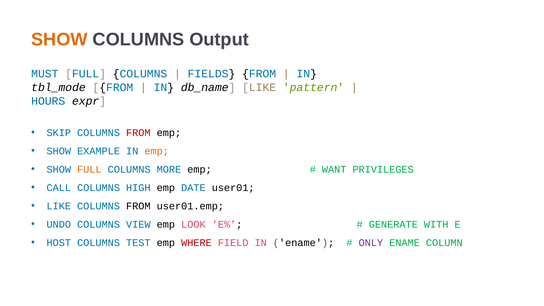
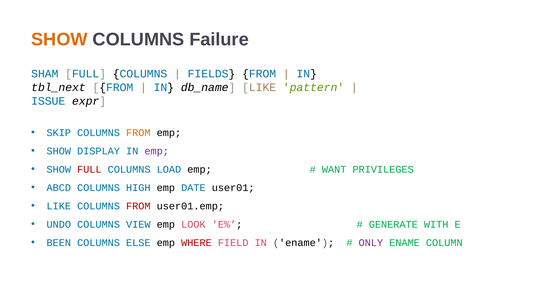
Output: Output -> Failure
MUST: MUST -> SHAM
tbl_mode: tbl_mode -> tbl_next
HOURS: HOURS -> ISSUE
FROM at (138, 133) colour: red -> orange
EXAMPLE: EXAMPLE -> DISPLAY
emp at (157, 151) colour: orange -> purple
FULL at (89, 169) colour: orange -> red
MORE: MORE -> LOAD
CALL: CALL -> ABCD
FROM at (138, 206) colour: black -> red
HOST: HOST -> BEEN
TEST: TEST -> ELSE
